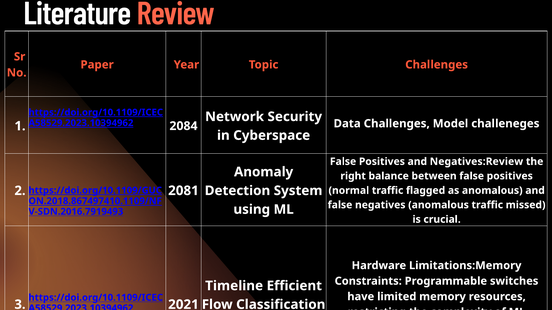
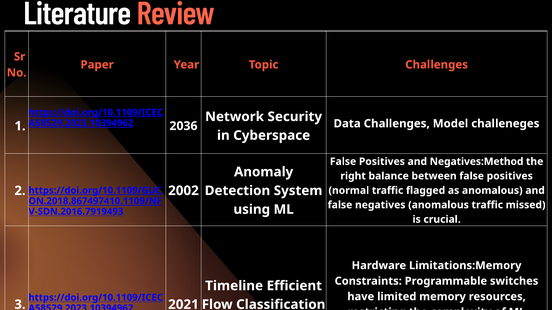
2084: 2084 -> 2036
Negatives:Review: Negatives:Review -> Negatives:Method
2081: 2081 -> 2002
